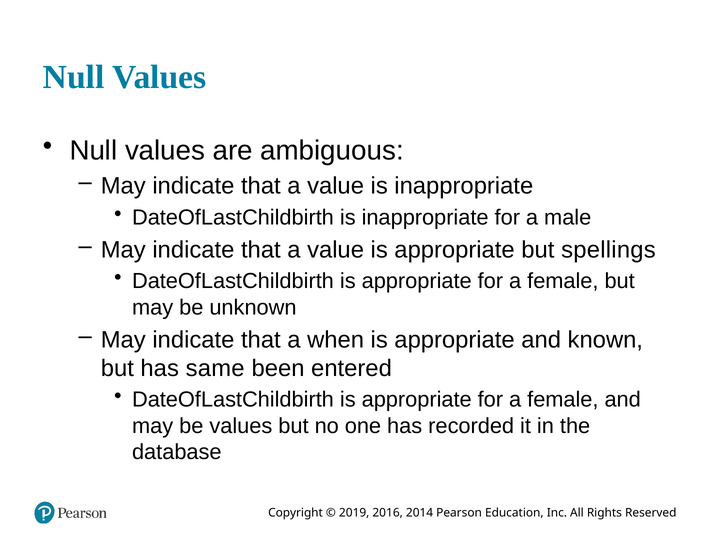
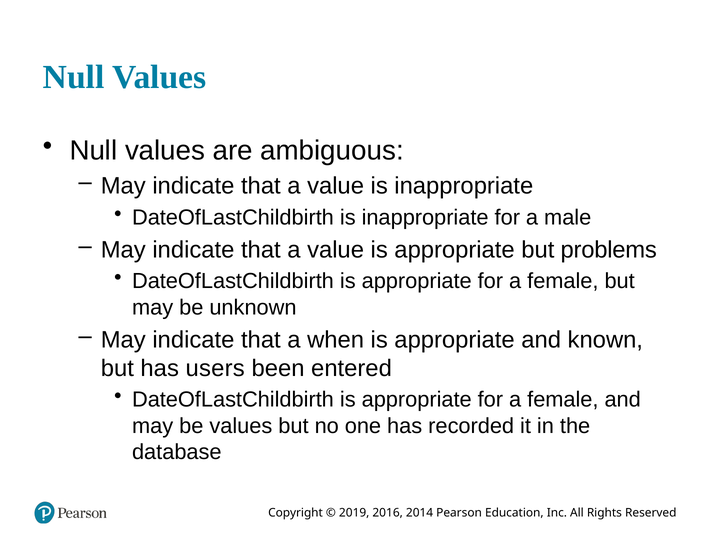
spellings: spellings -> problems
same: same -> users
